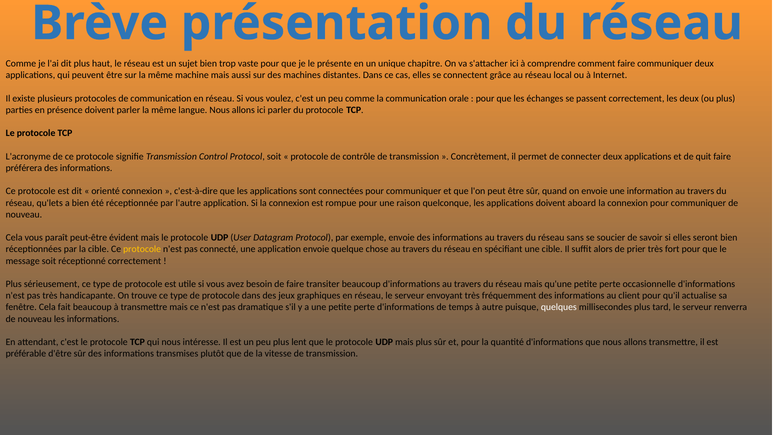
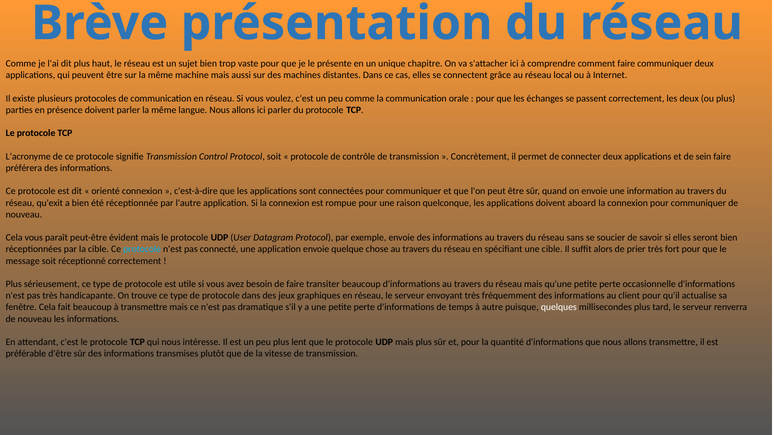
quit: quit -> sein
qu'lets: qu'lets -> qu'exit
protocole at (142, 249) colour: yellow -> light blue
